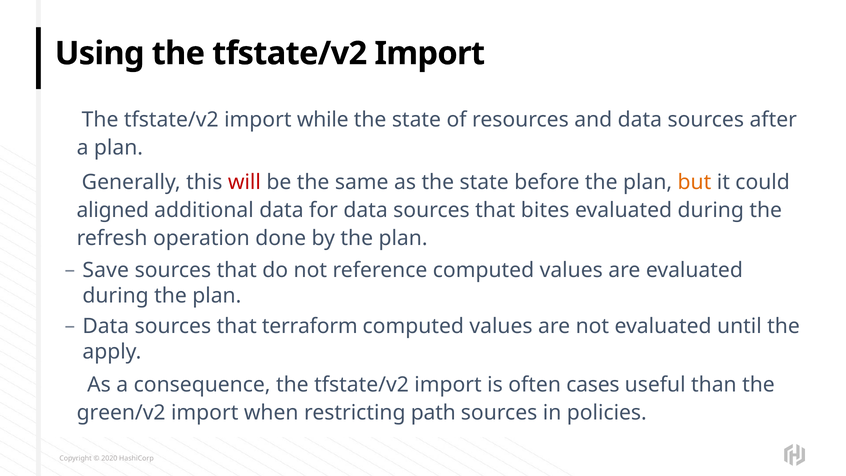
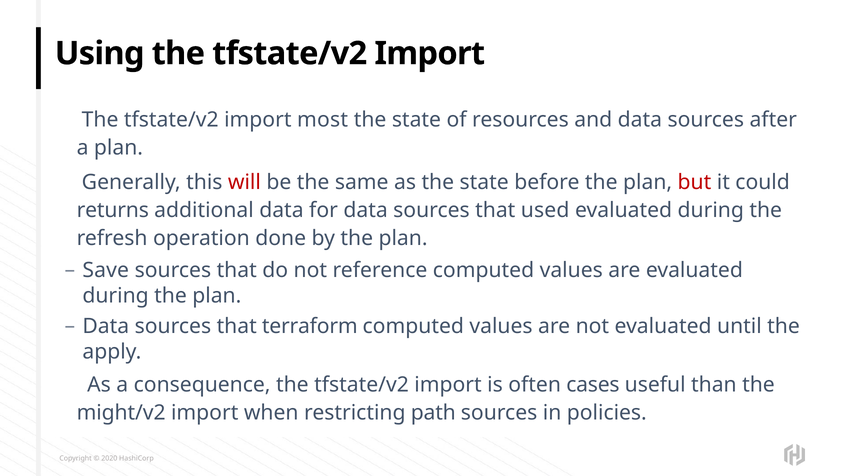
while: while -> most
but colour: orange -> red
aligned: aligned -> returns
bites: bites -> used
green/v2: green/v2 -> might/v2
